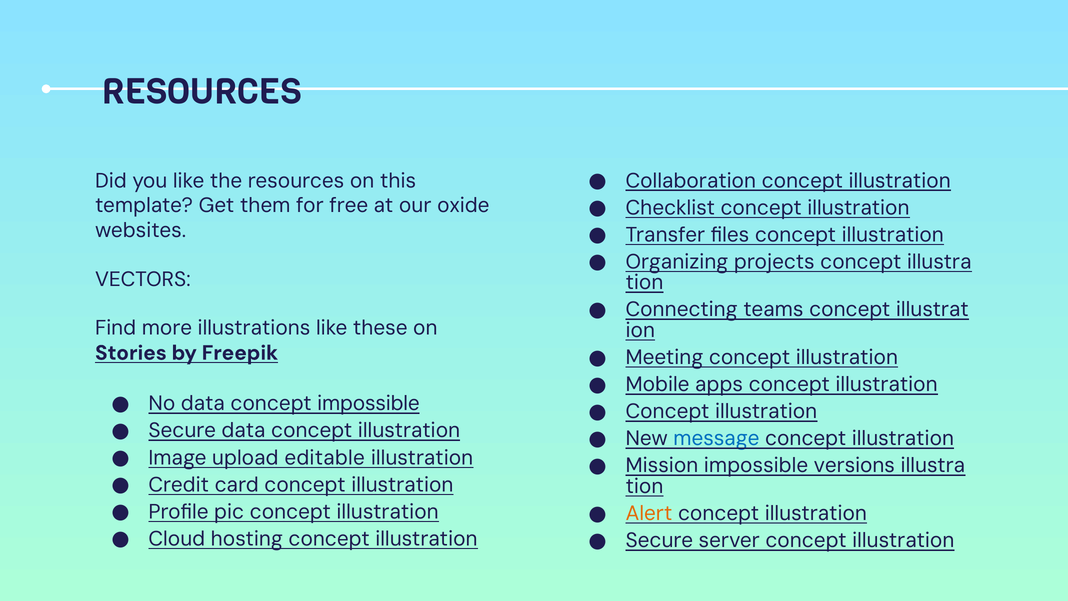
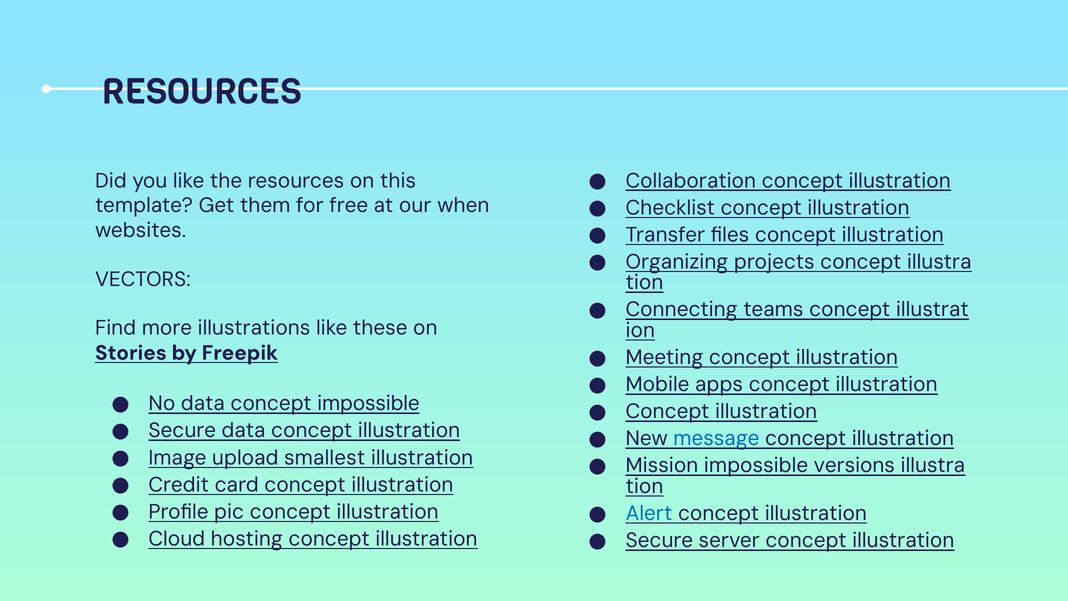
oxide: oxide -> when
editable: editable -> smallest
Alert colour: orange -> blue
